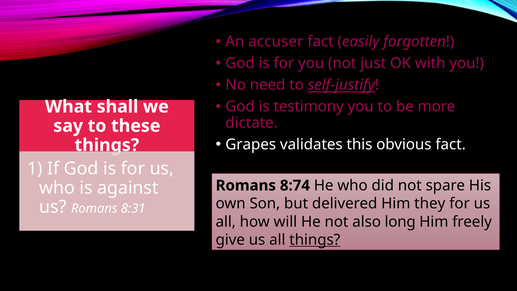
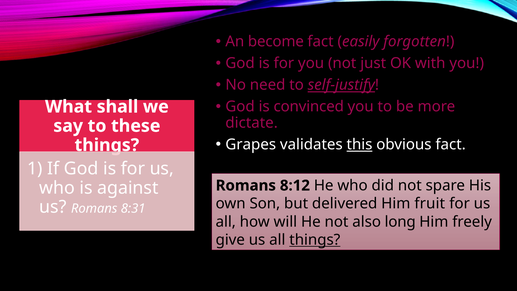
accuser: accuser -> become
testimony: testimony -> convinced
this underline: none -> present
8:74: 8:74 -> 8:12
they: they -> fruit
